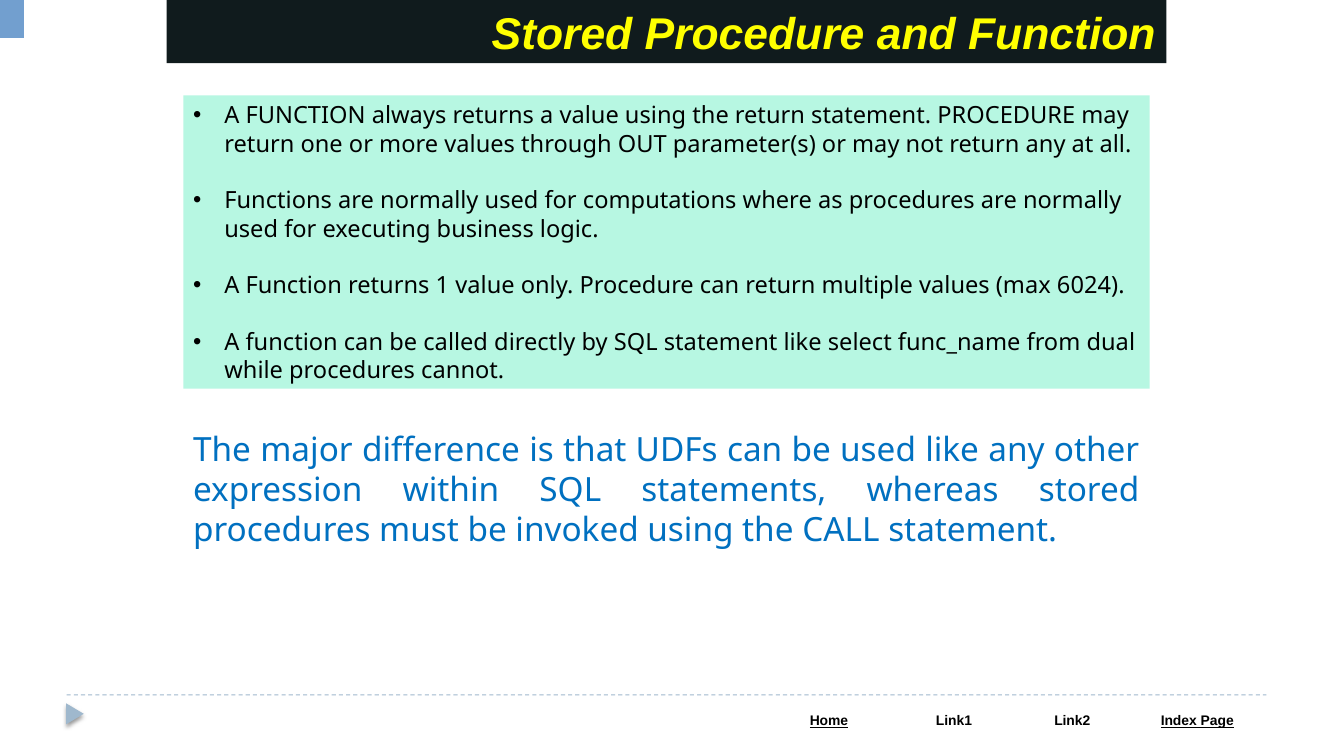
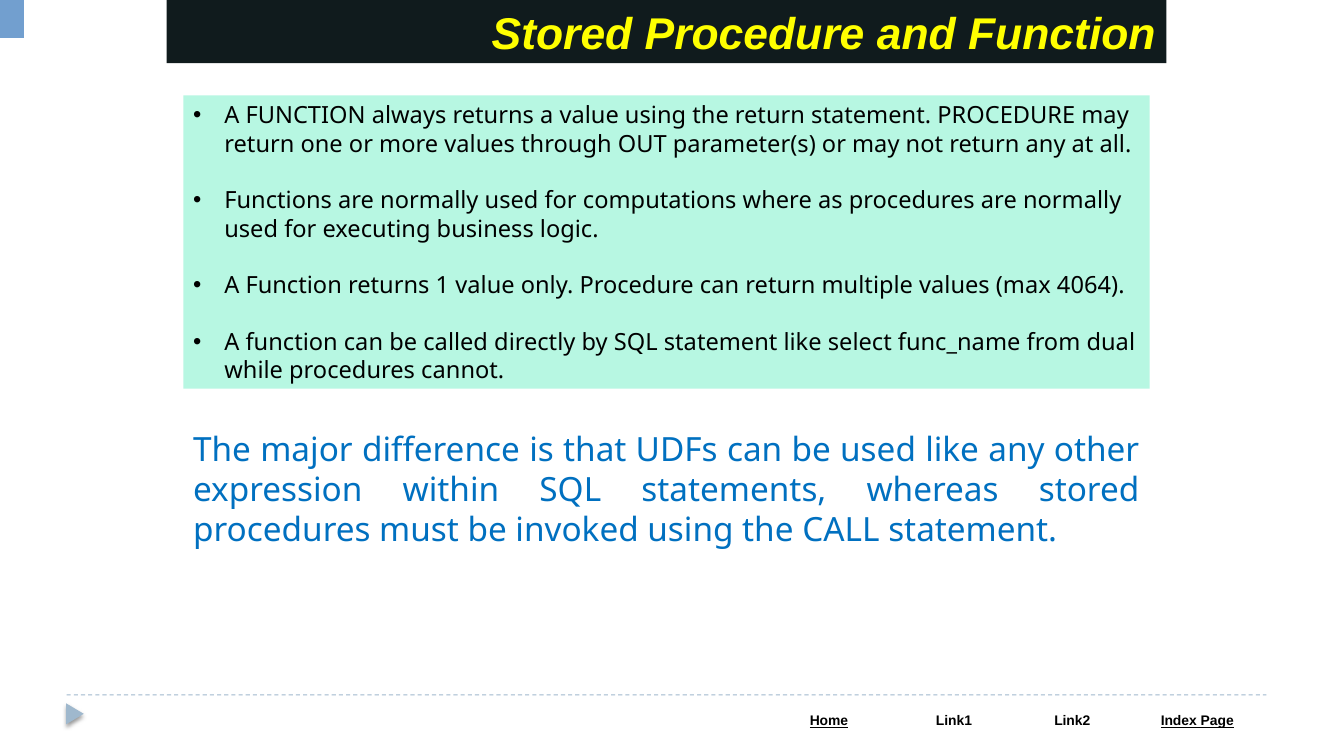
6024: 6024 -> 4064
